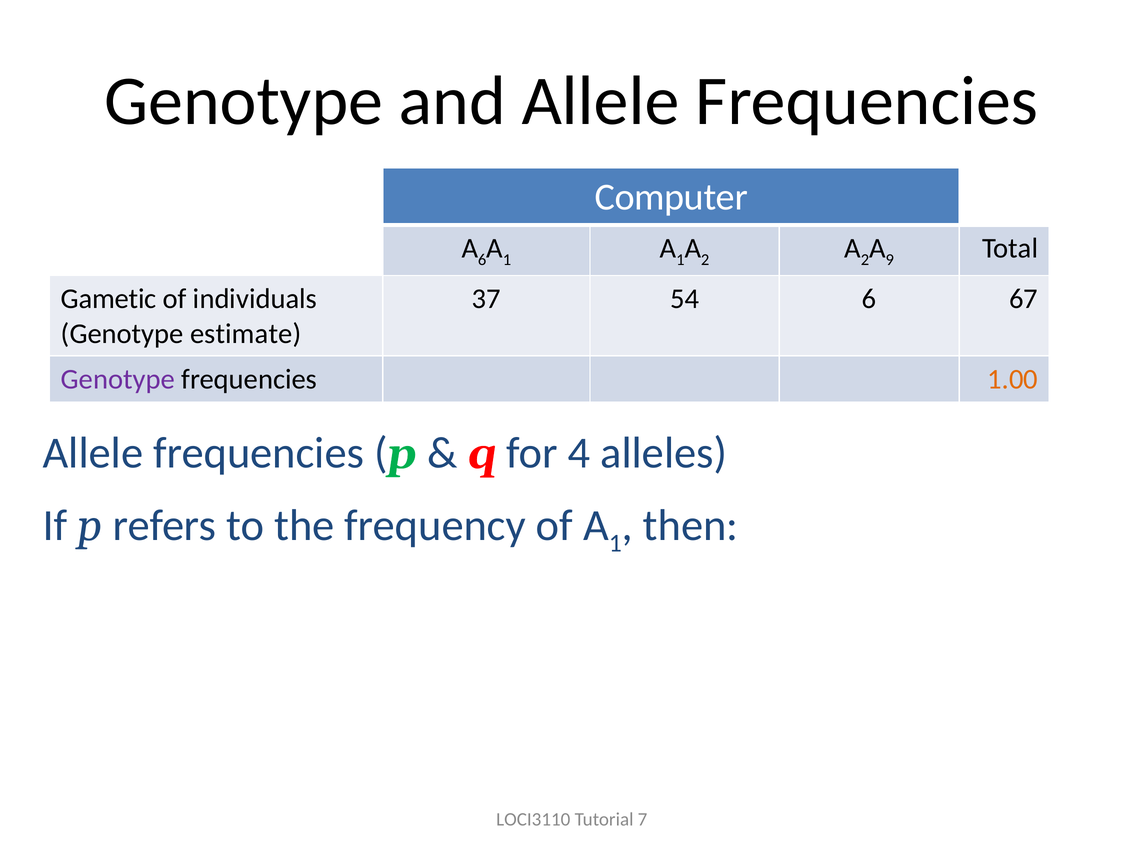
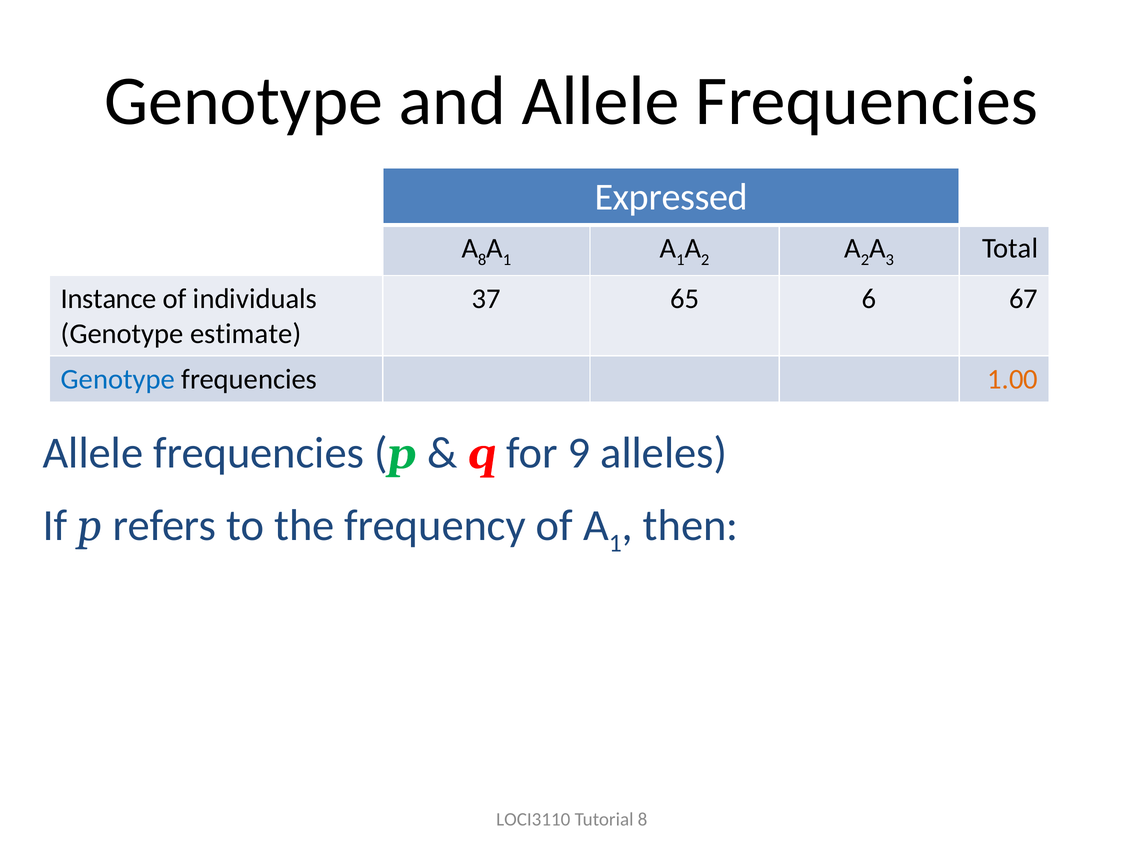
Computer: Computer -> Expressed
6 at (482, 260): 6 -> 8
9: 9 -> 3
Gametic: Gametic -> Instance
54: 54 -> 65
Genotype at (118, 379) colour: purple -> blue
4: 4 -> 9
Tutorial 7: 7 -> 8
